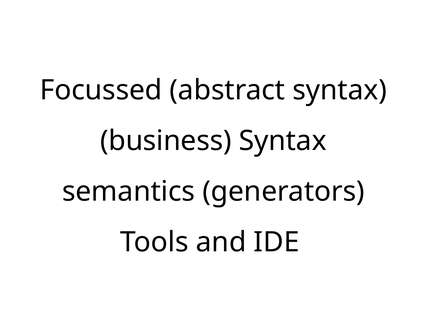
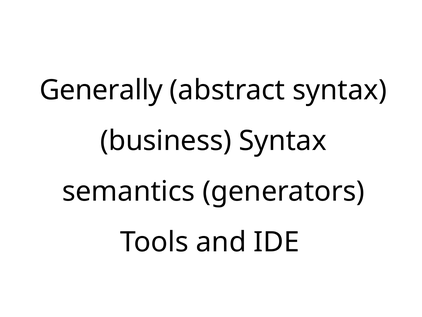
Focussed: Focussed -> Generally
